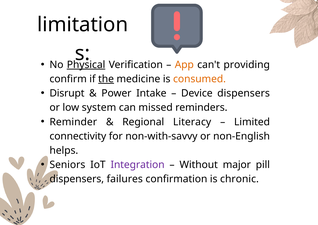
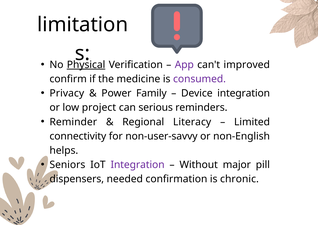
App colour: orange -> purple
providing: providing -> improved
the underline: present -> none
consumed colour: orange -> purple
Disrupt: Disrupt -> Privacy
Intake: Intake -> Family
Device dispensers: dispensers -> integration
system: system -> project
missed: missed -> serious
non-with-savvy: non-with-savvy -> non-user-savvy
failures: failures -> needed
